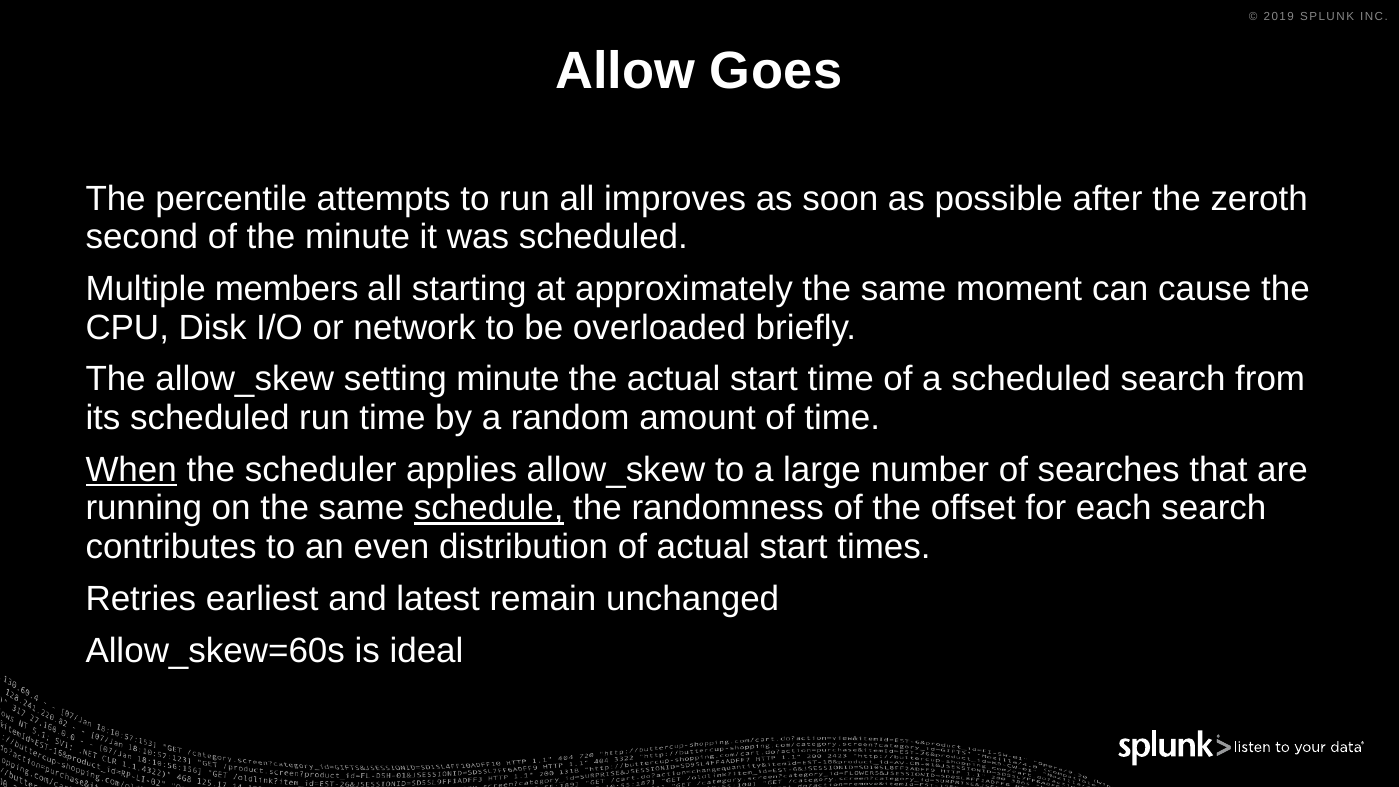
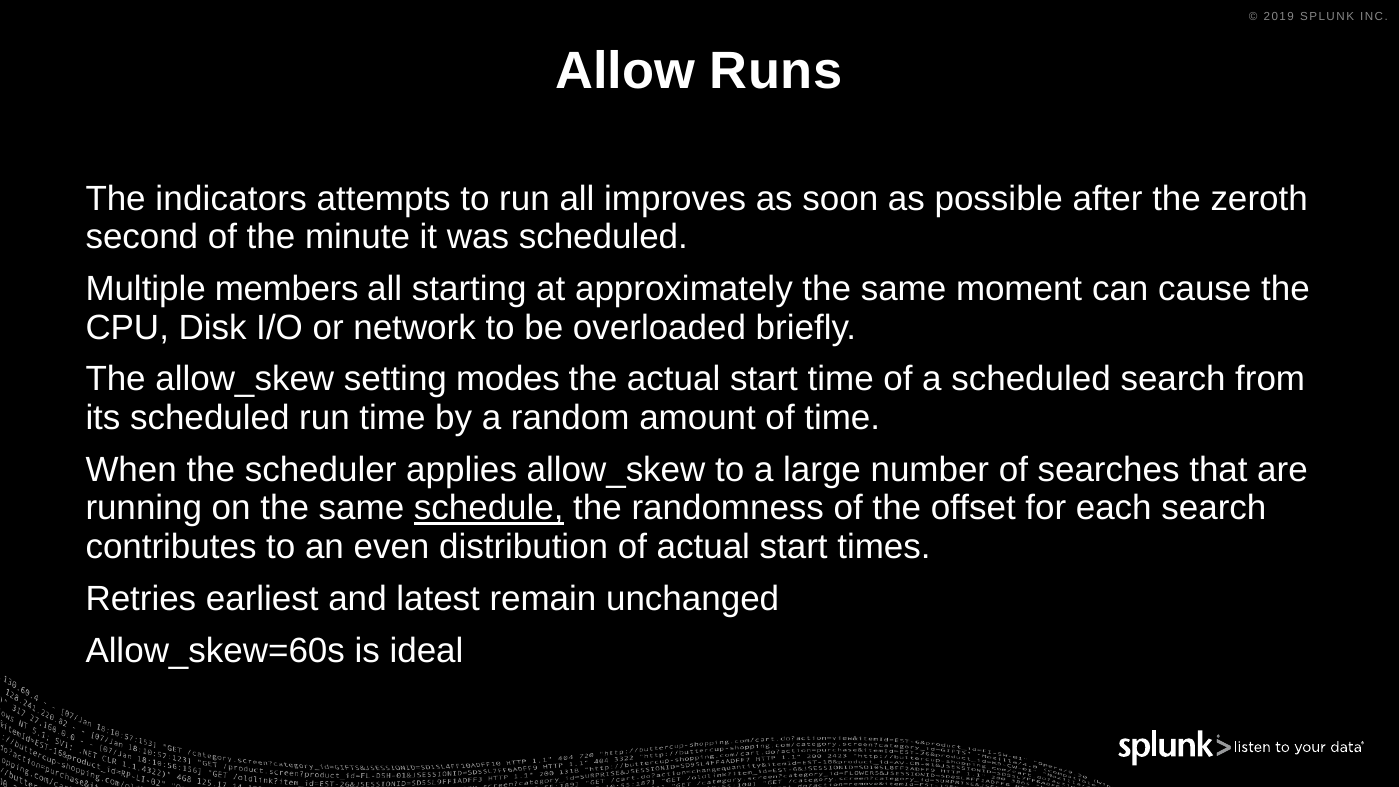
Goes: Goes -> Runs
percentile: percentile -> indicators
setting minute: minute -> modes
When underline: present -> none
